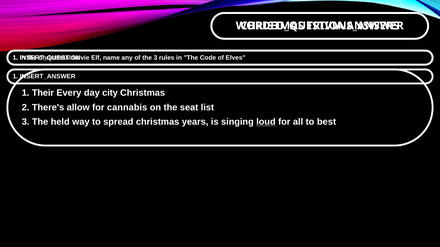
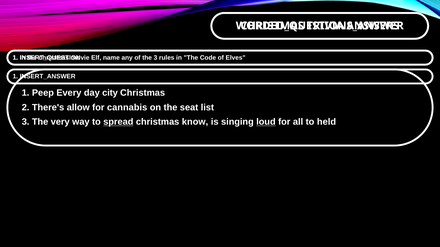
Their: Their -> Peep
held: held -> very
spread underline: none -> present
years: years -> know
best: best -> held
